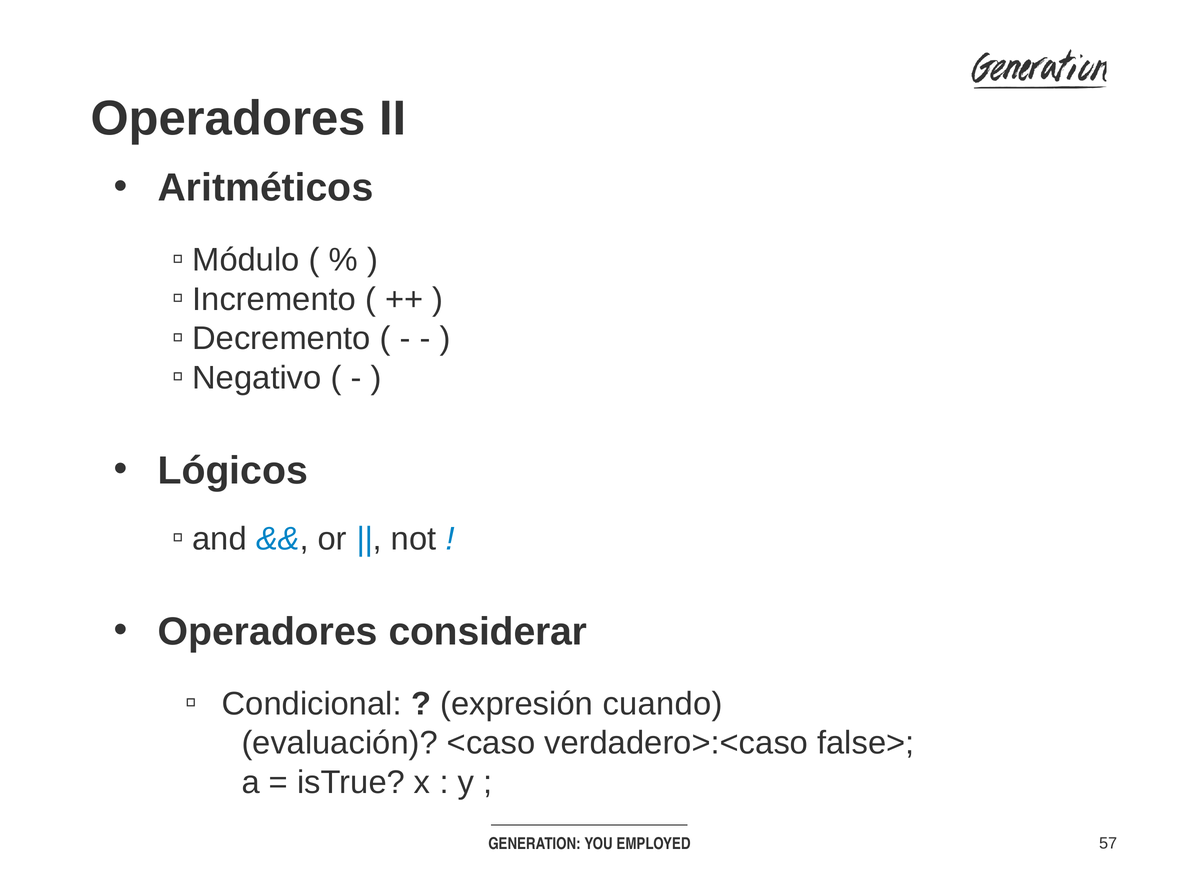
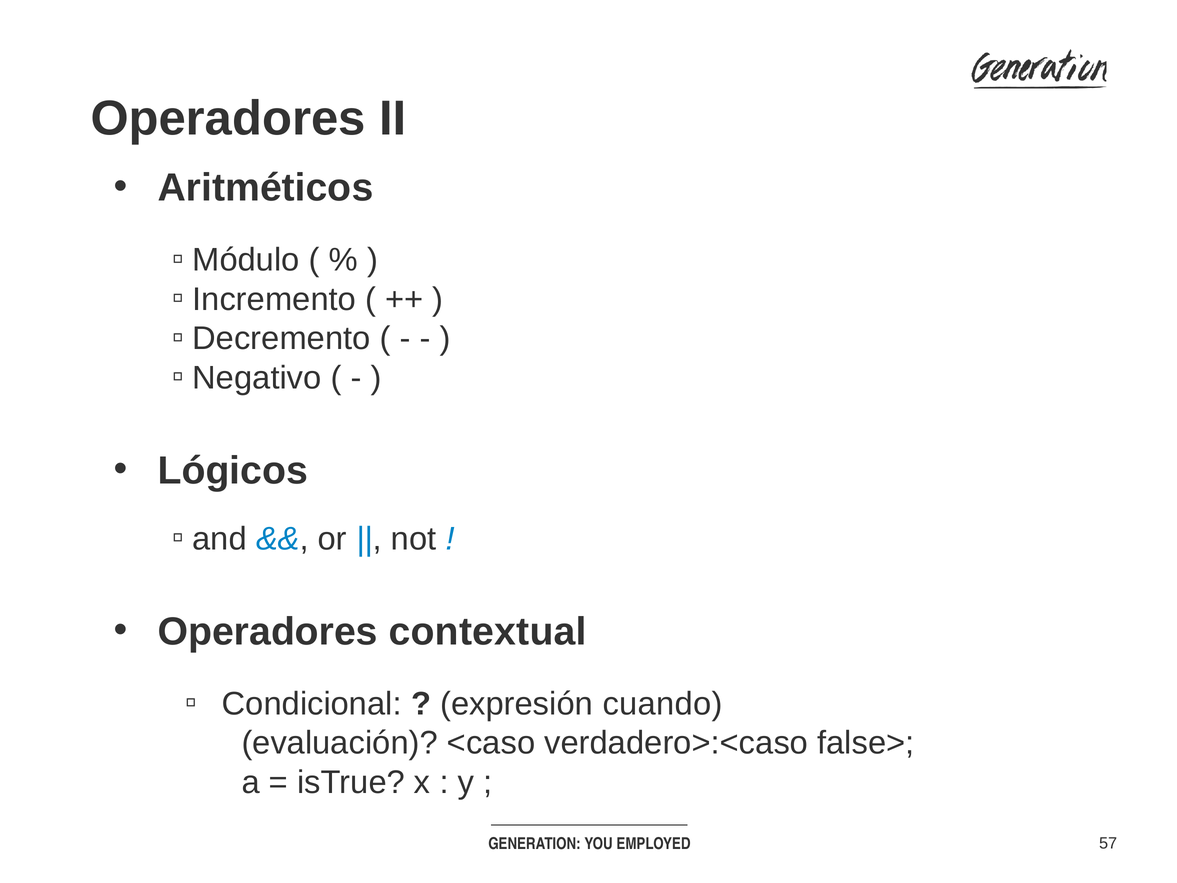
considerar: considerar -> contextual
